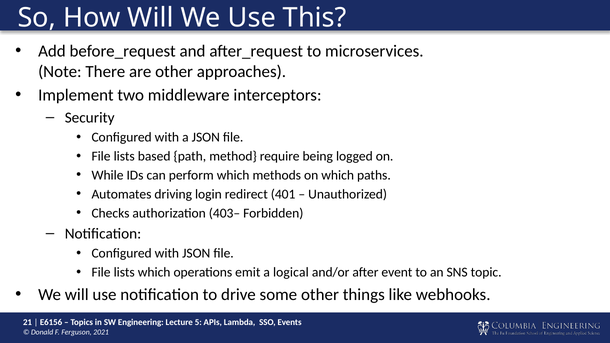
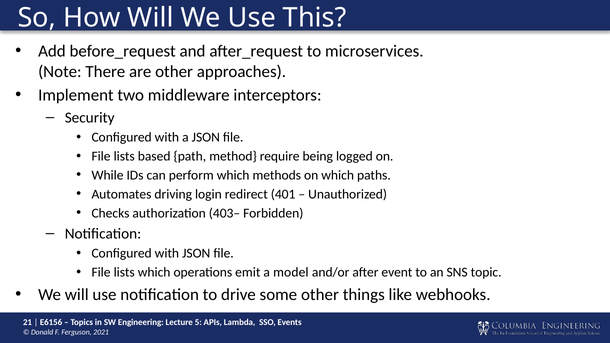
logical: logical -> model
